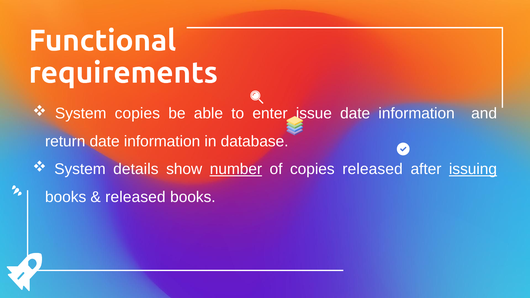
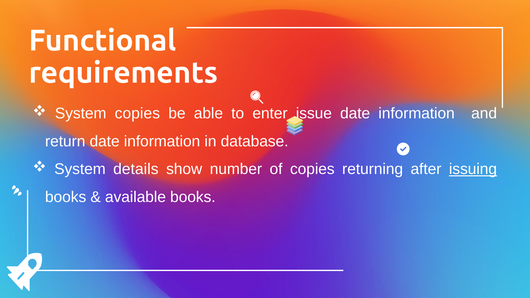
number underline: present -> none
copies released: released -> returning
released at (135, 197): released -> available
